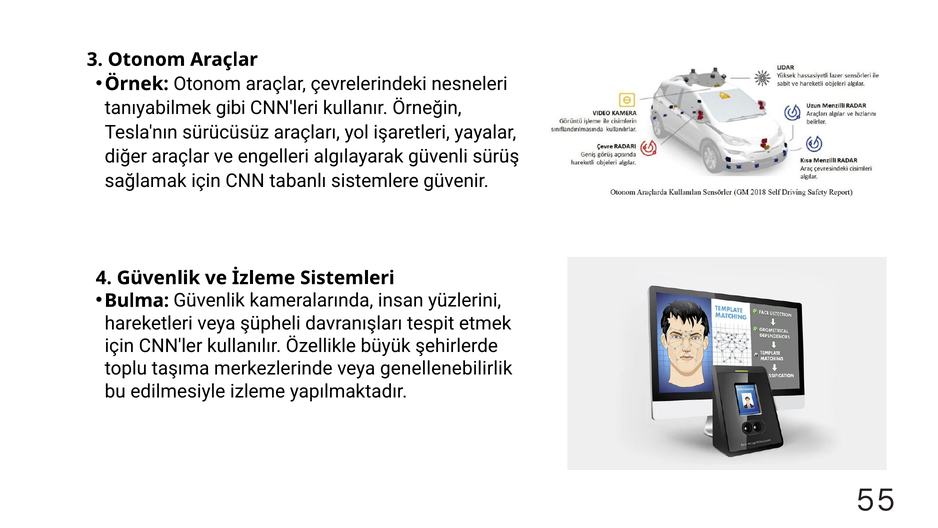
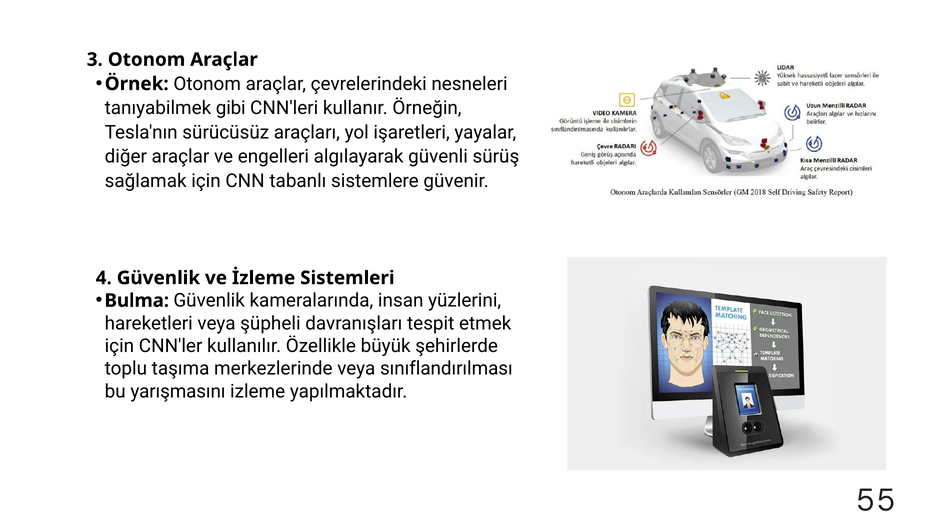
genellenebilirlik: genellenebilirlik -> sınıflandırılması
edilmesiyle: edilmesiyle -> yarışmasını
